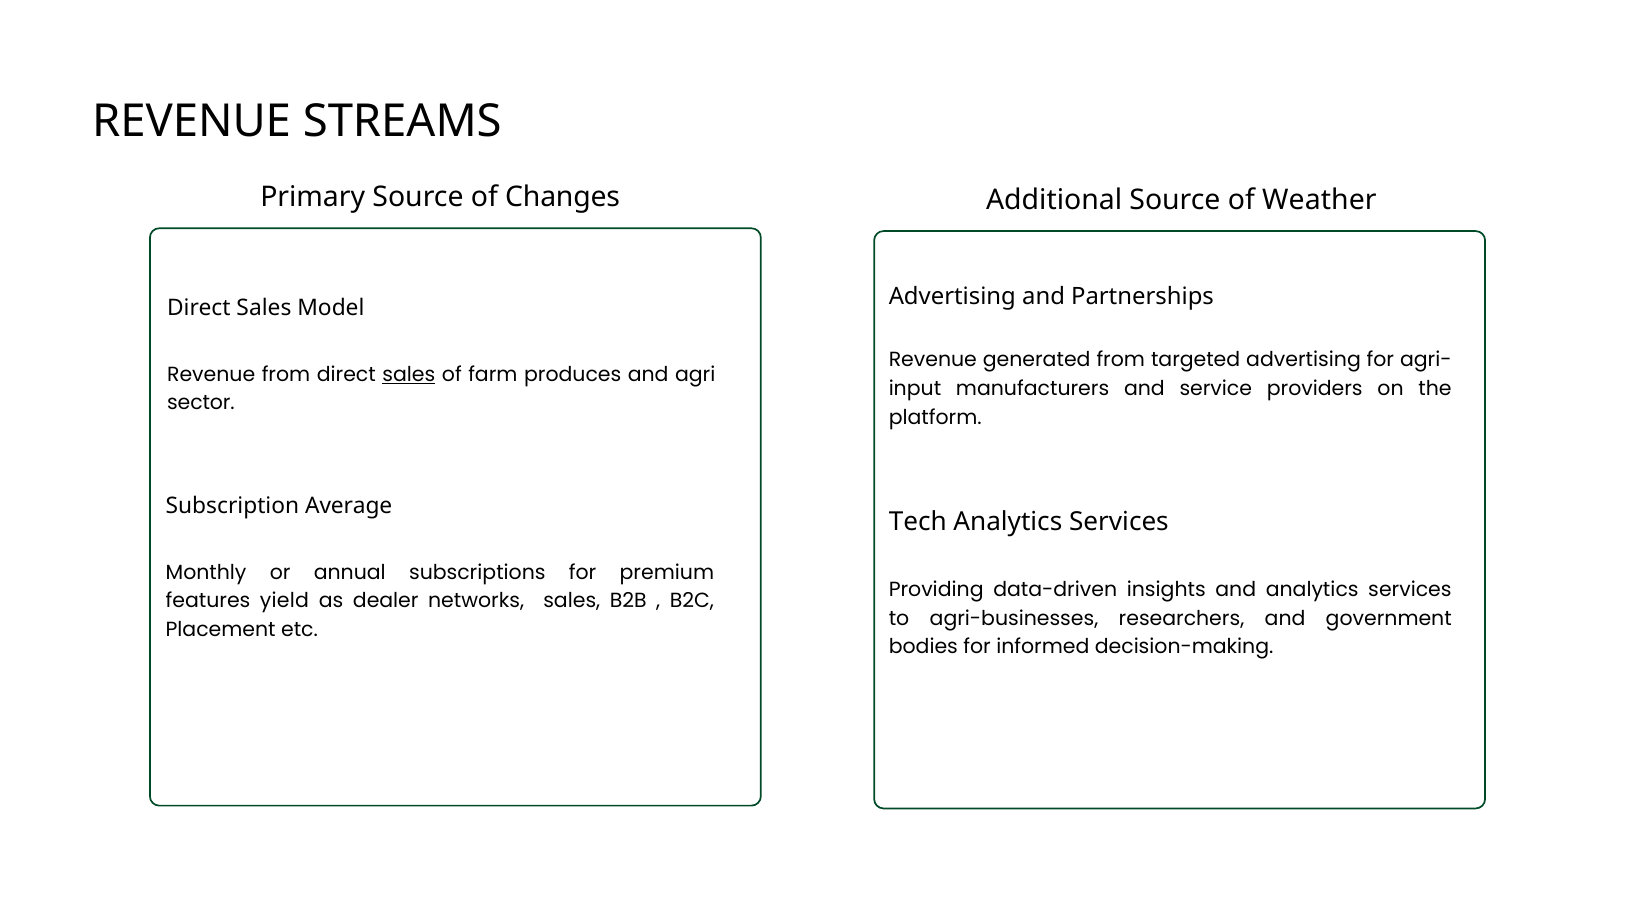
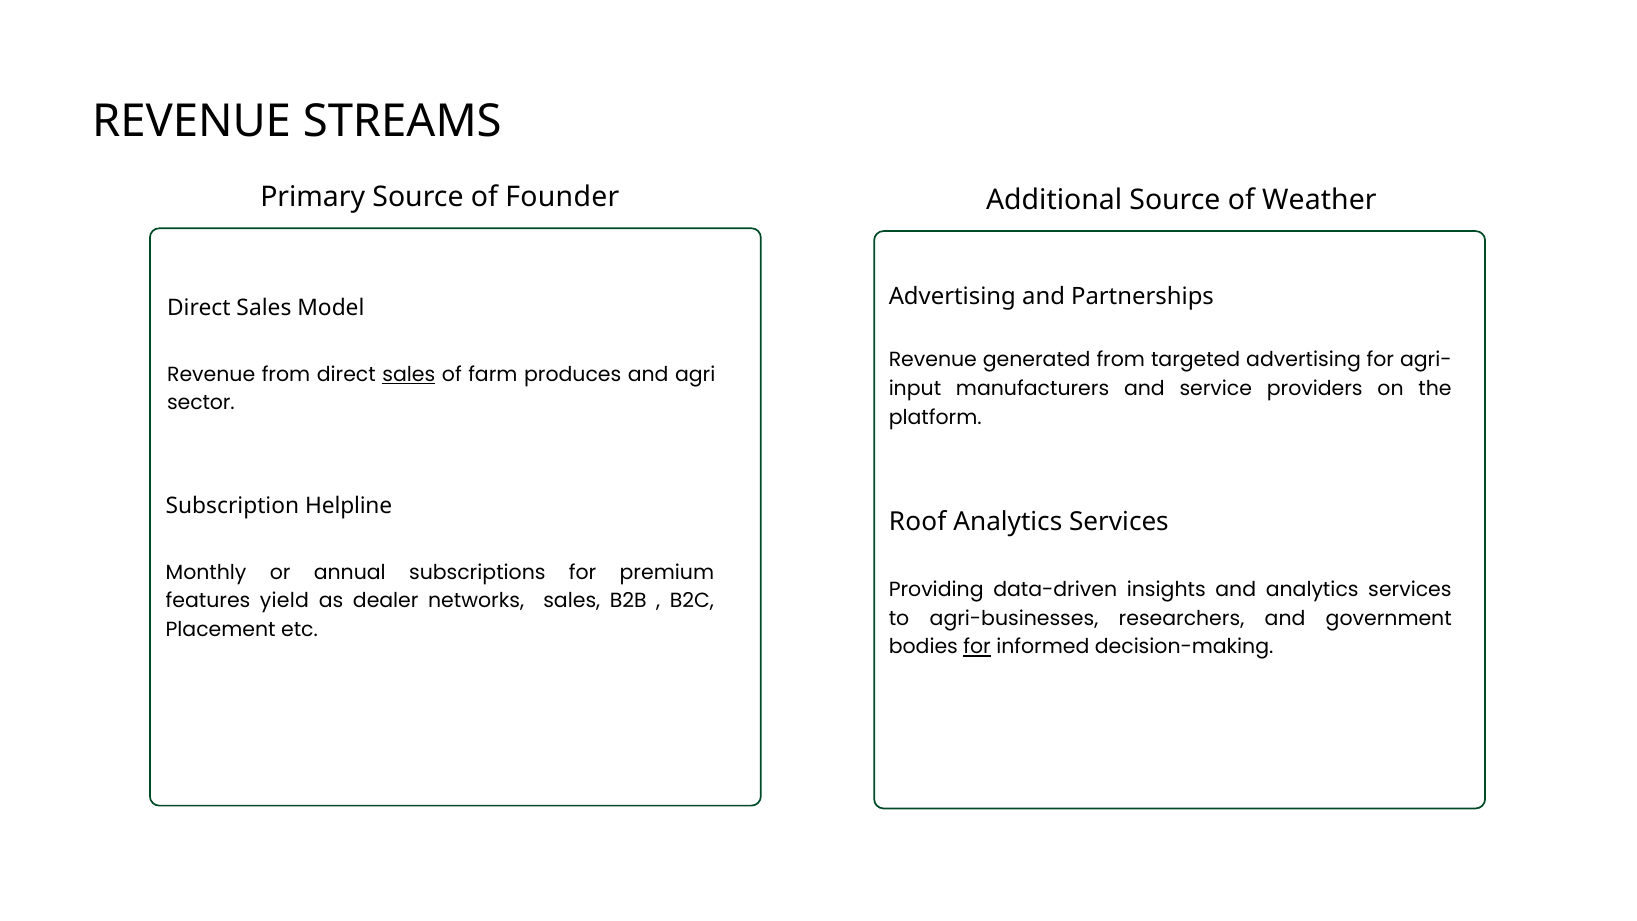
Changes: Changes -> Founder
Average: Average -> Helpline
Tech: Tech -> Roof
for at (977, 647) underline: none -> present
